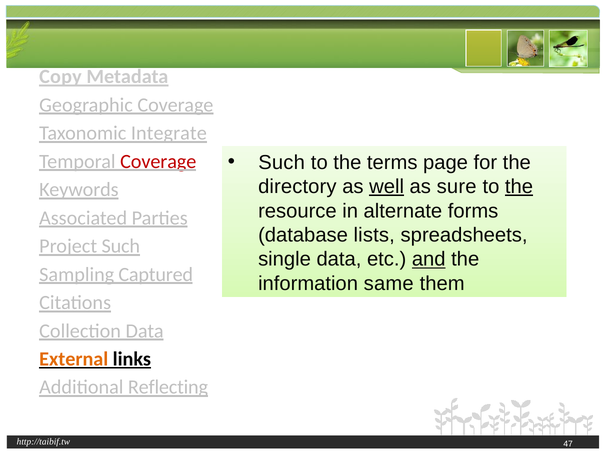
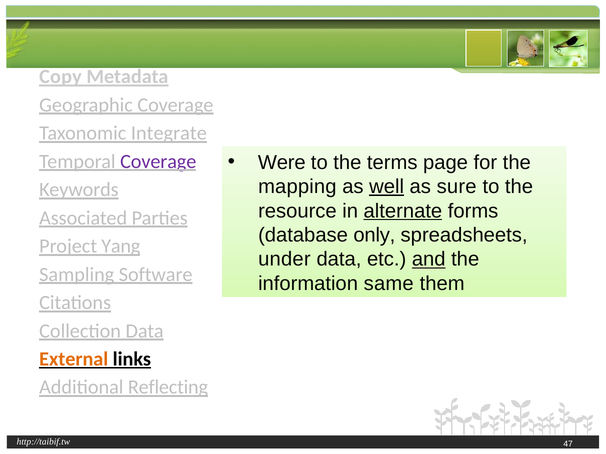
Such at (282, 163): Such -> Were
Coverage at (158, 162) colour: red -> purple
directory: directory -> mapping
the at (519, 187) underline: present -> none
alternate underline: none -> present
lists: lists -> only
Project Such: Such -> Yang
single: single -> under
Captured: Captured -> Software
